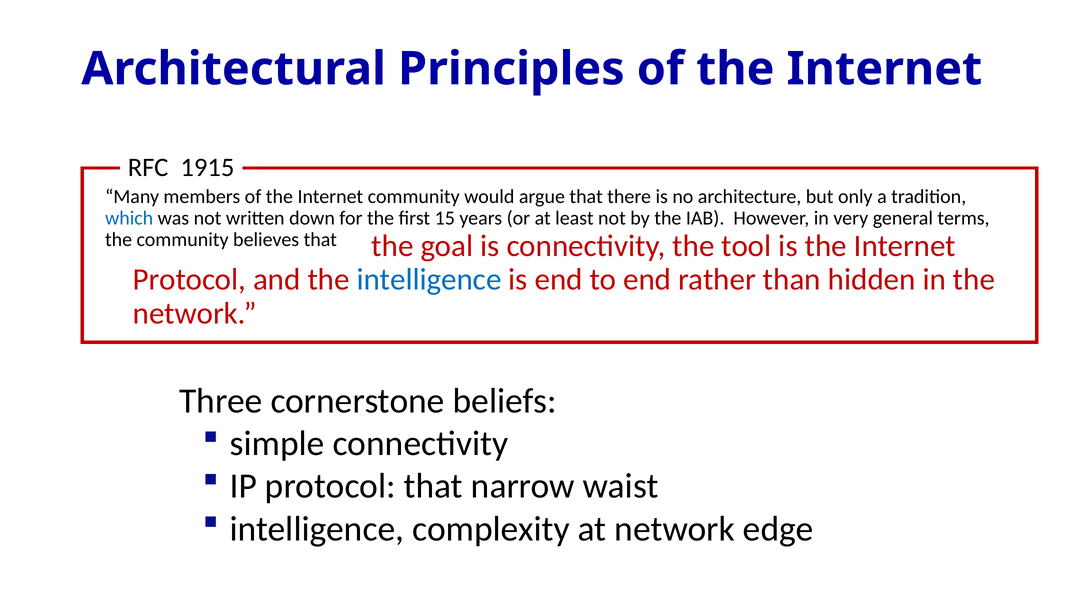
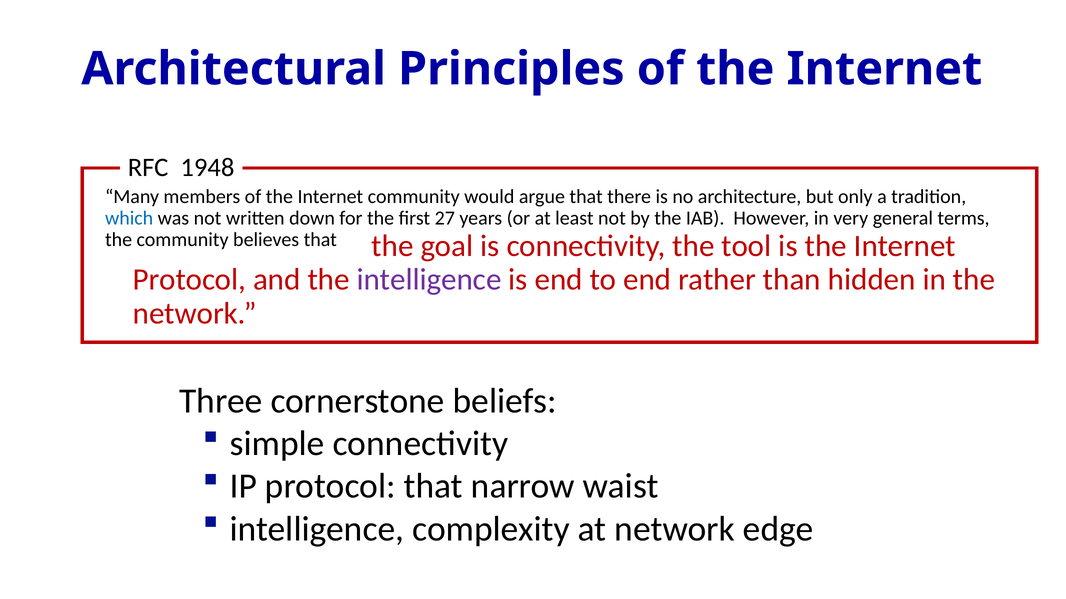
1915: 1915 -> 1948
15: 15 -> 27
intelligence at (429, 280) colour: blue -> purple
